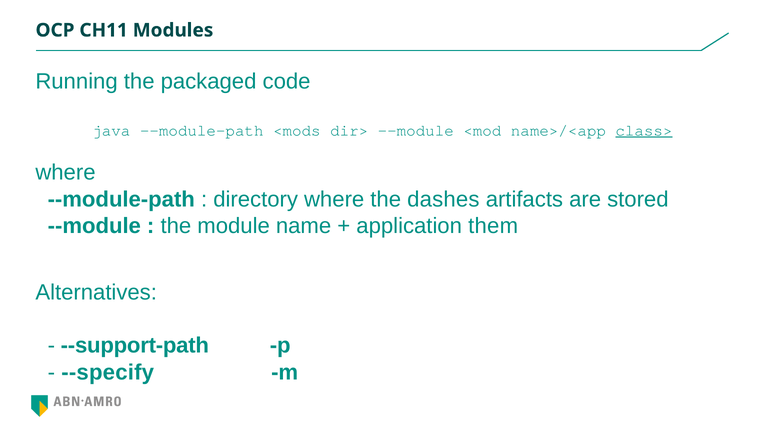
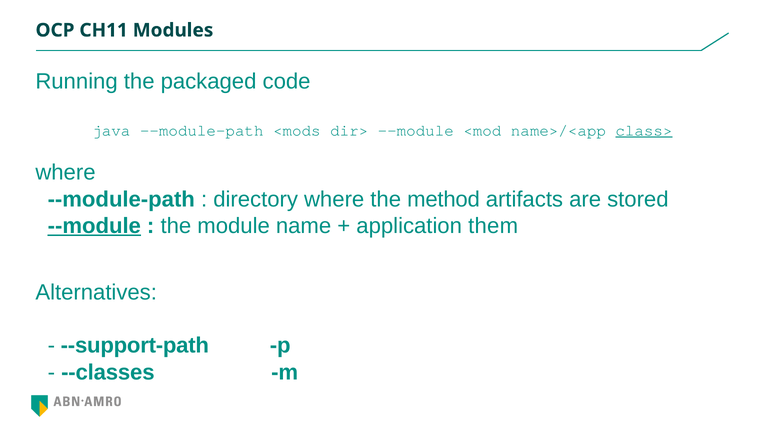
dashes: dashes -> method
--module at (94, 226) underline: none -> present
--specify: --specify -> --classes
